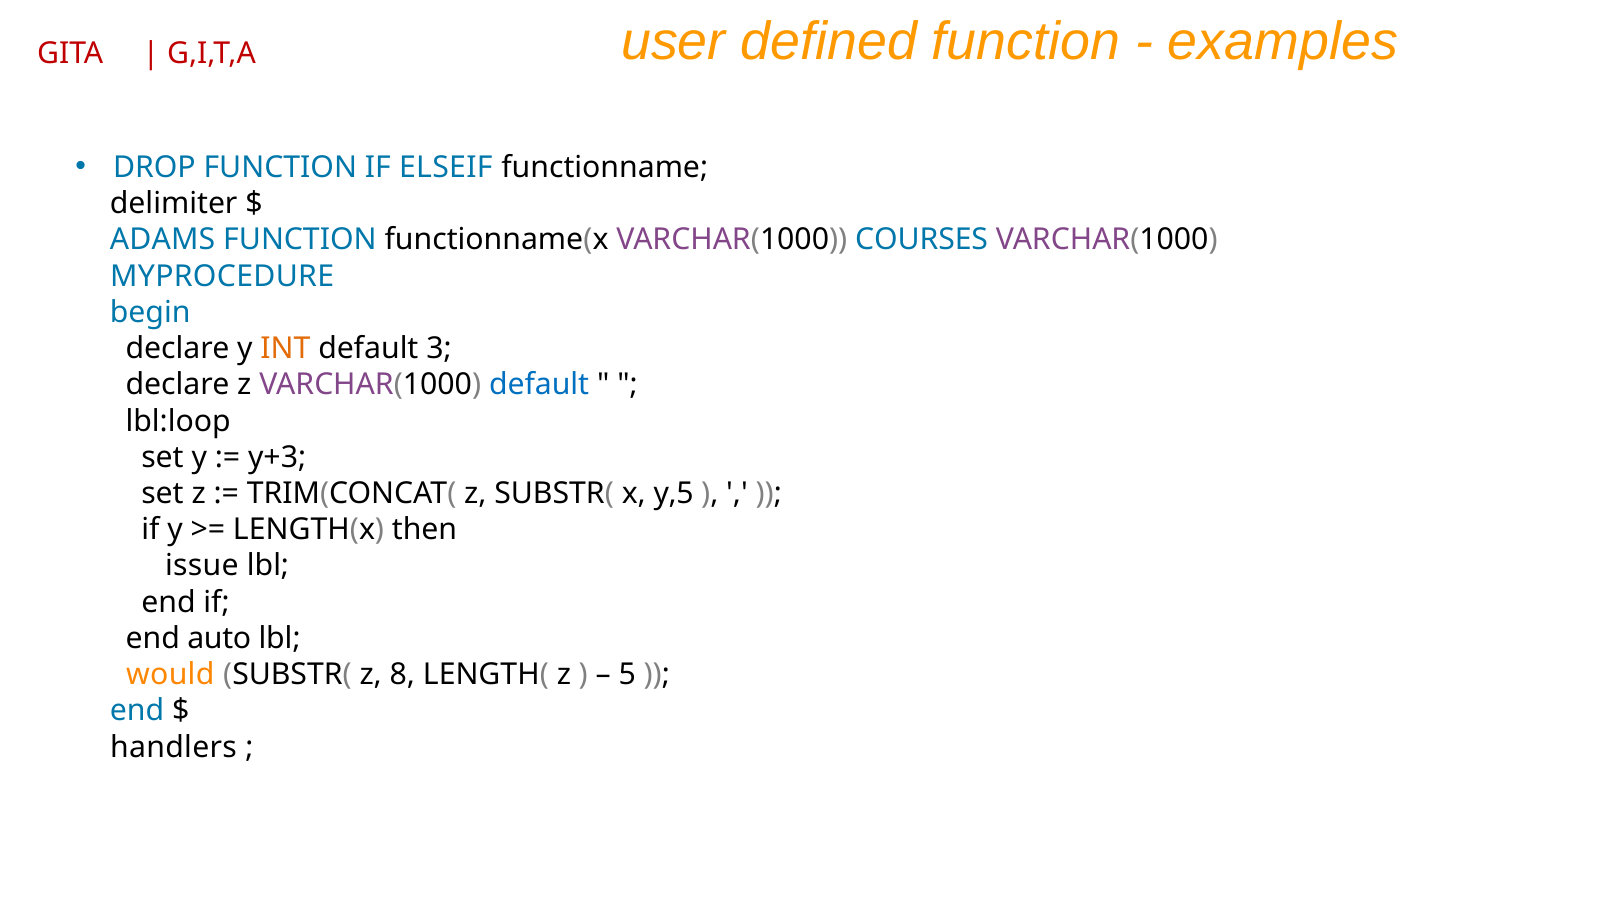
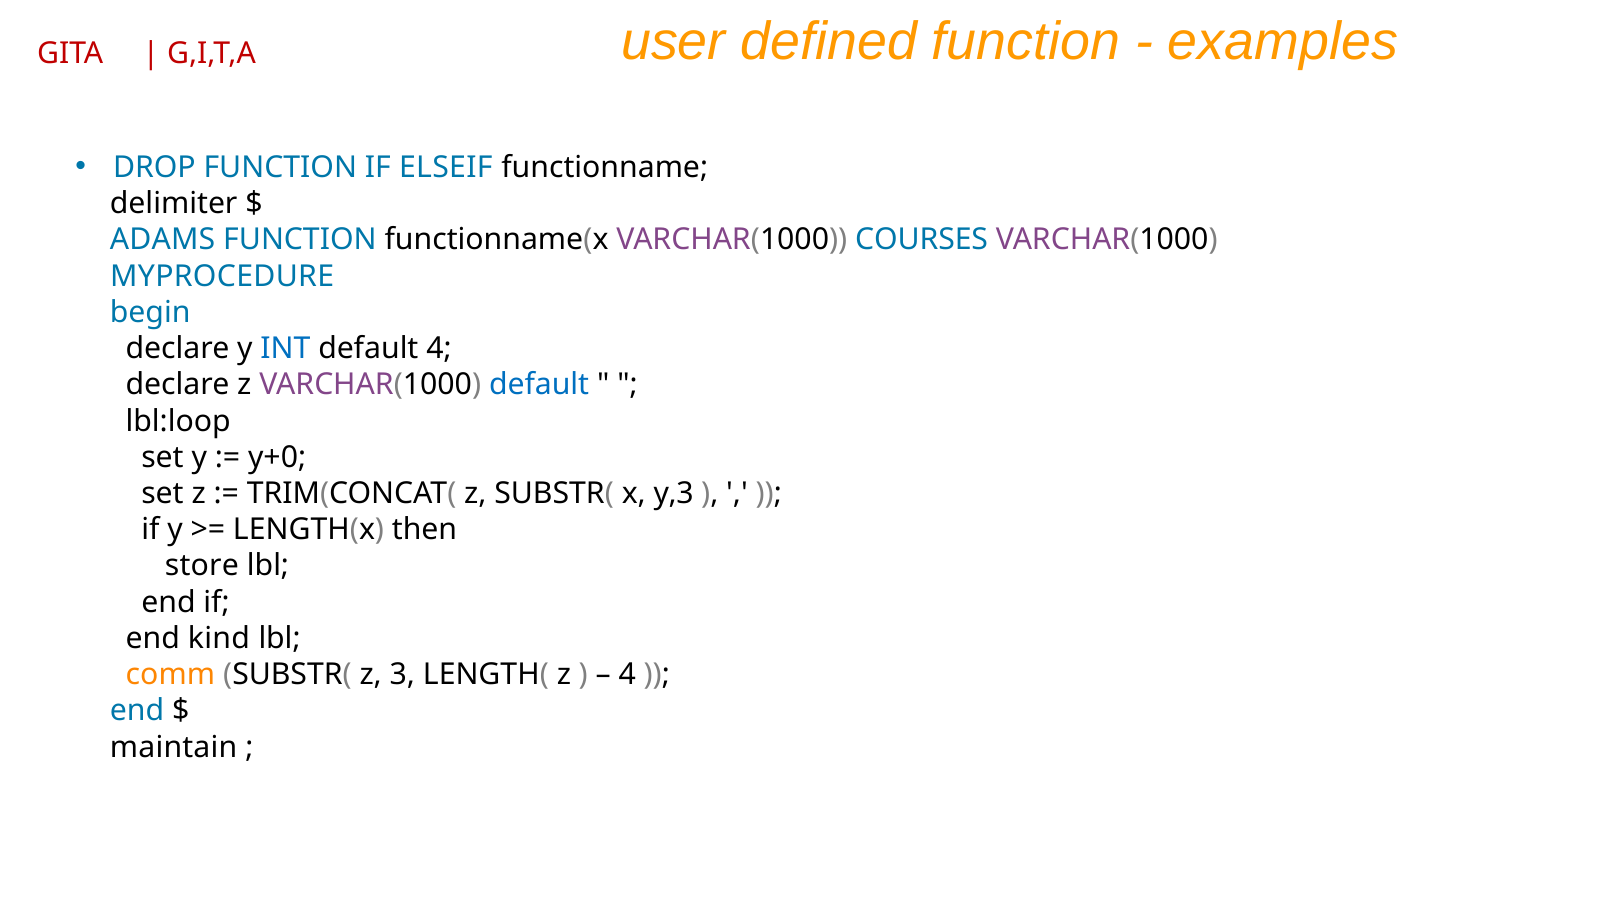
INT colour: orange -> blue
default 3: 3 -> 4
y+3: y+3 -> y+0
y,5: y,5 -> y,3
issue: issue -> store
auto: auto -> kind
would: would -> comm
8: 8 -> 3
5 at (627, 675): 5 -> 4
handlers: handlers -> maintain
